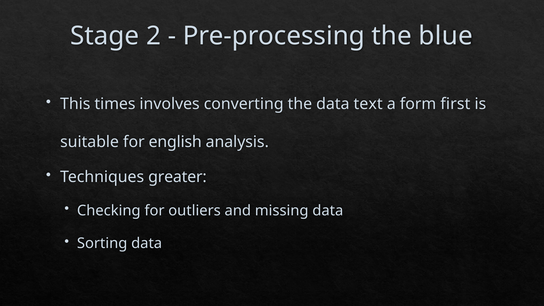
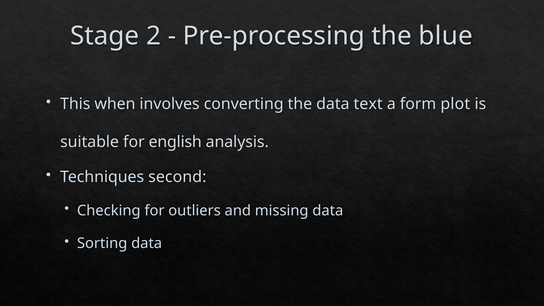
times: times -> when
first: first -> plot
greater: greater -> second
